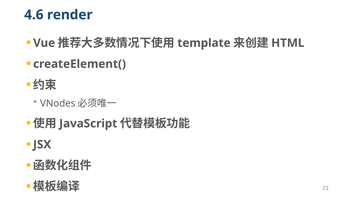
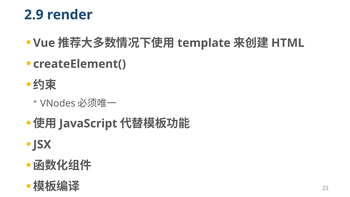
4.6: 4.6 -> 2.9
